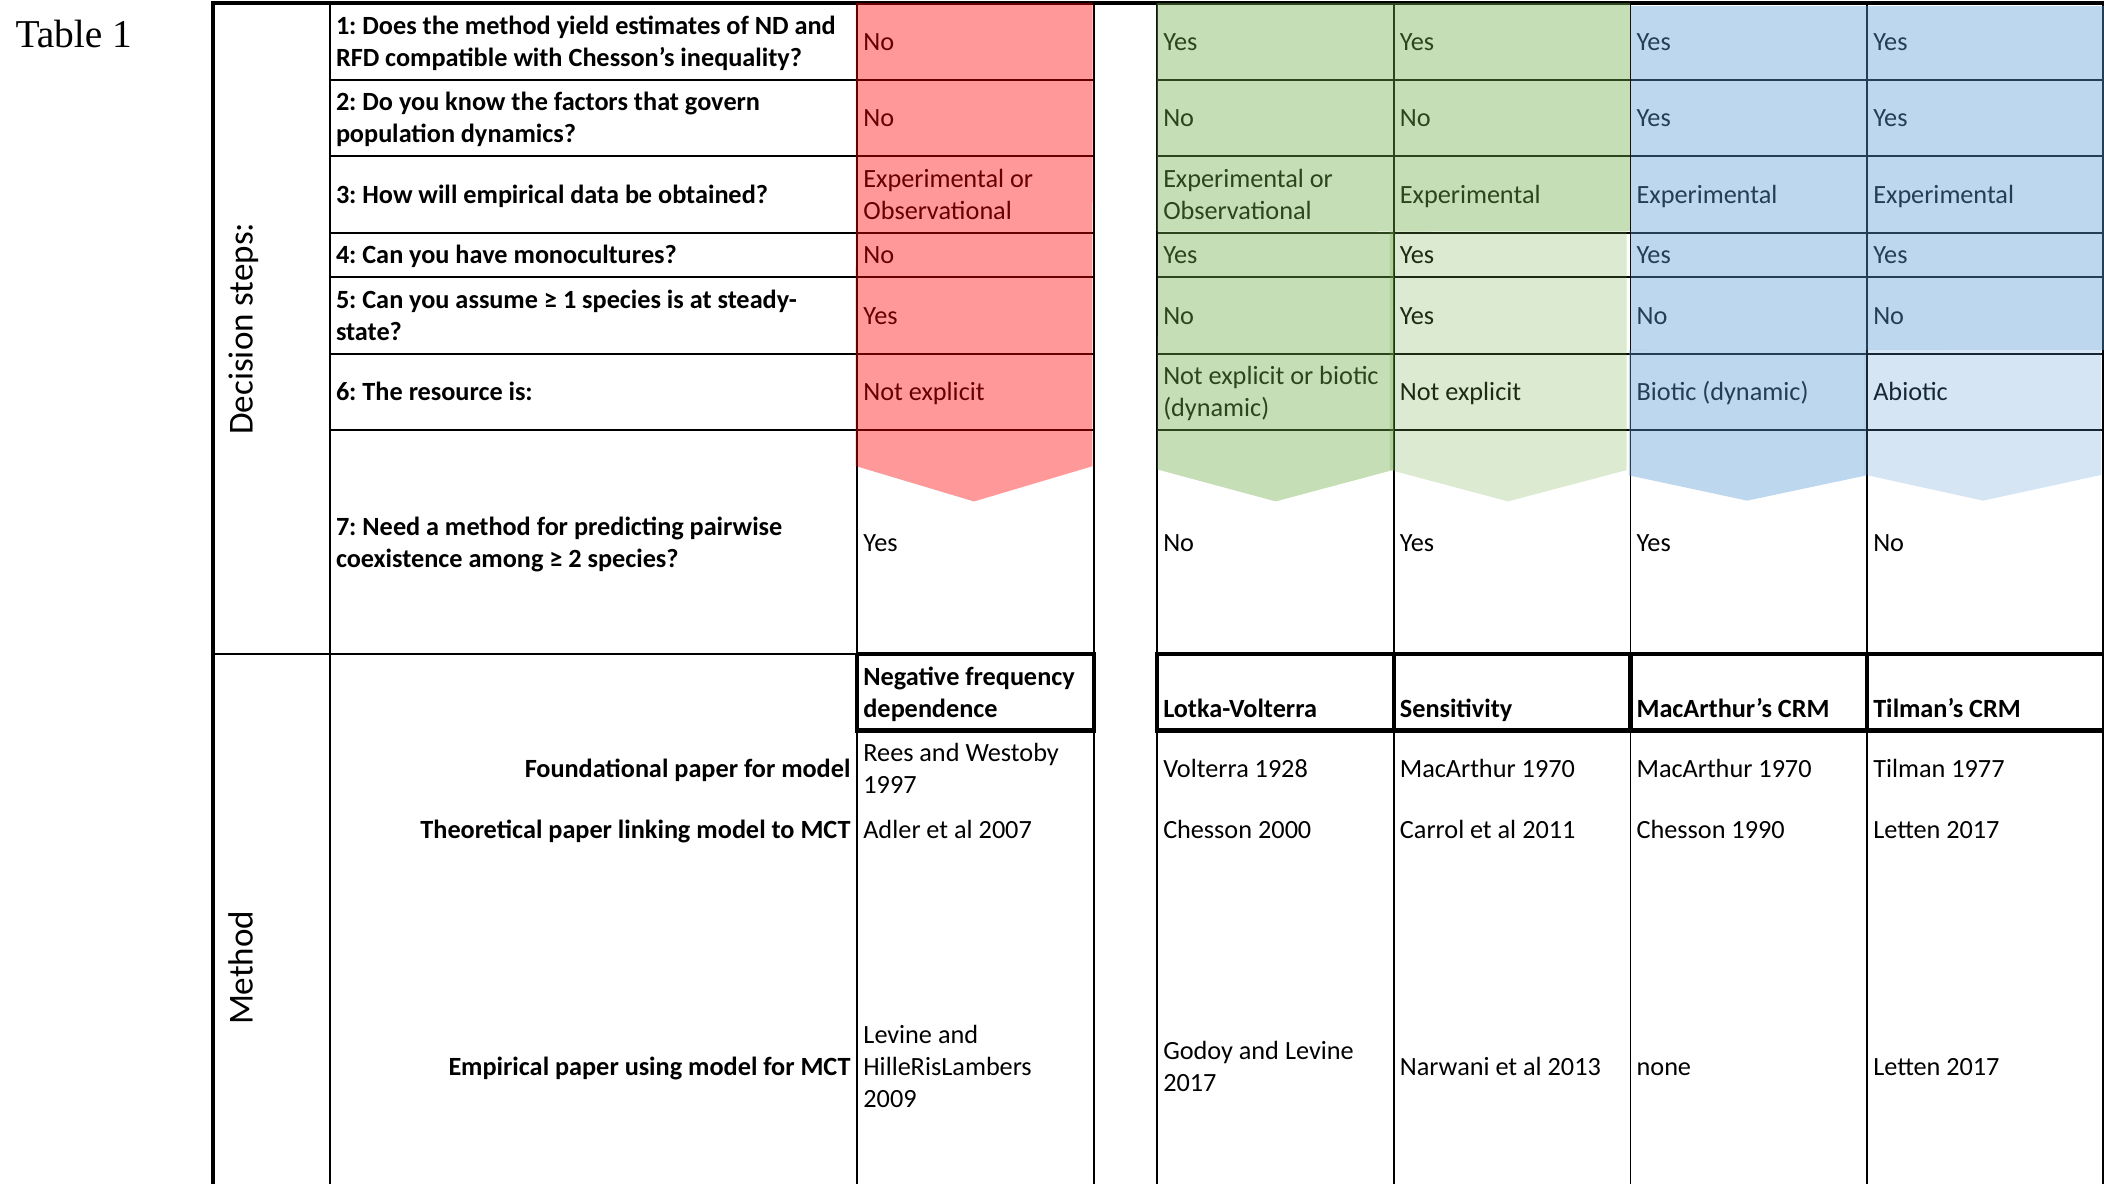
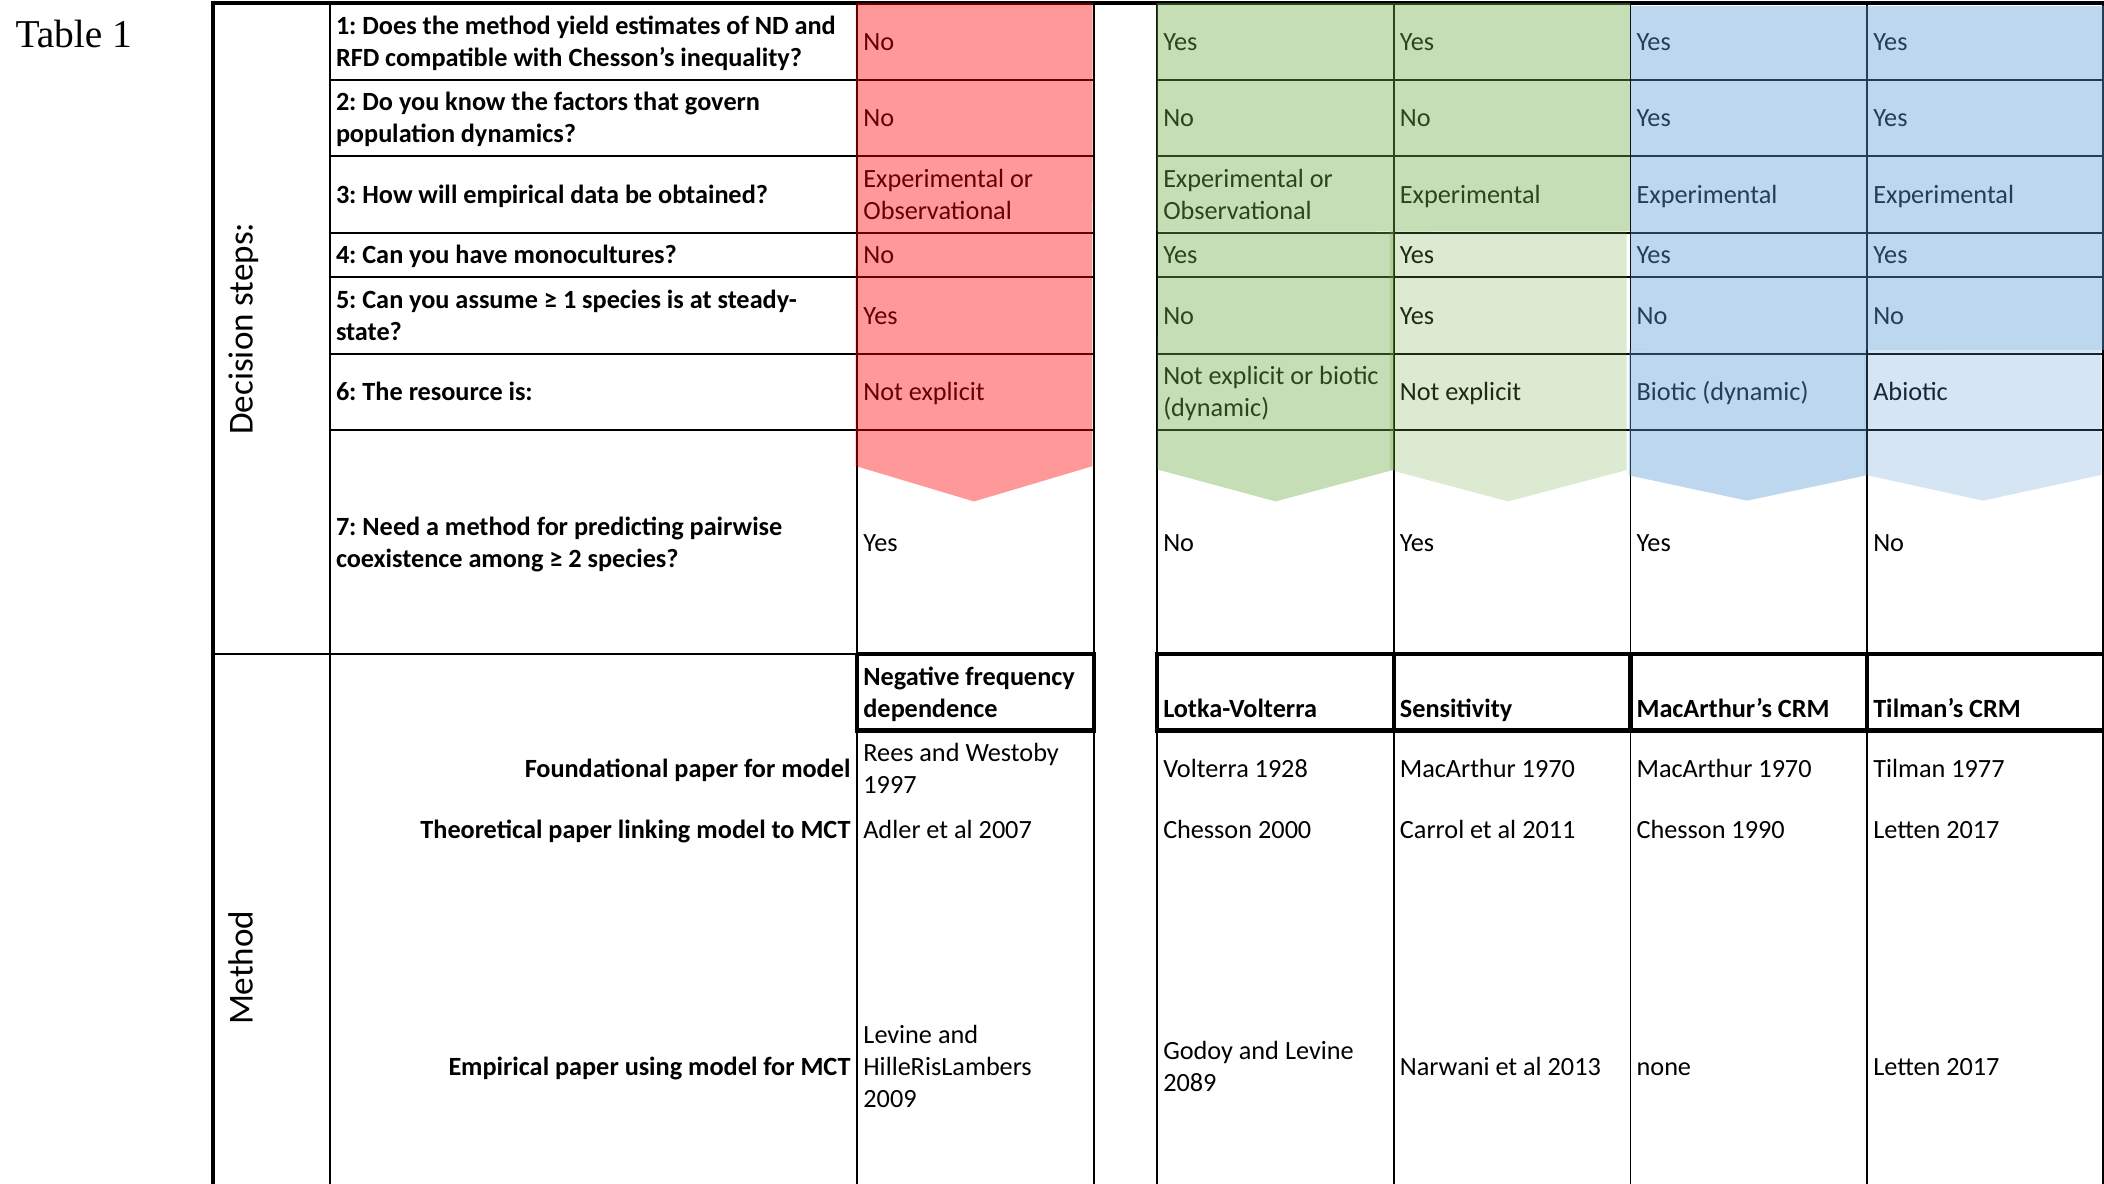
2017 at (1190, 1082): 2017 -> 2089
